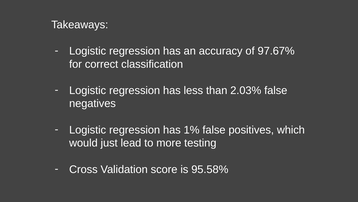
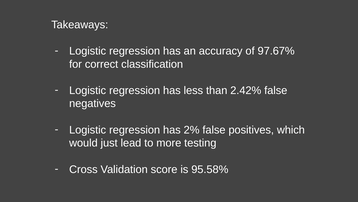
2.03%: 2.03% -> 2.42%
1%: 1% -> 2%
